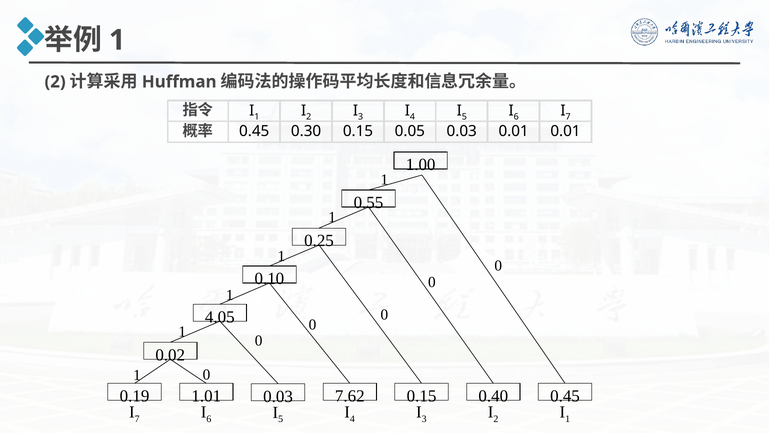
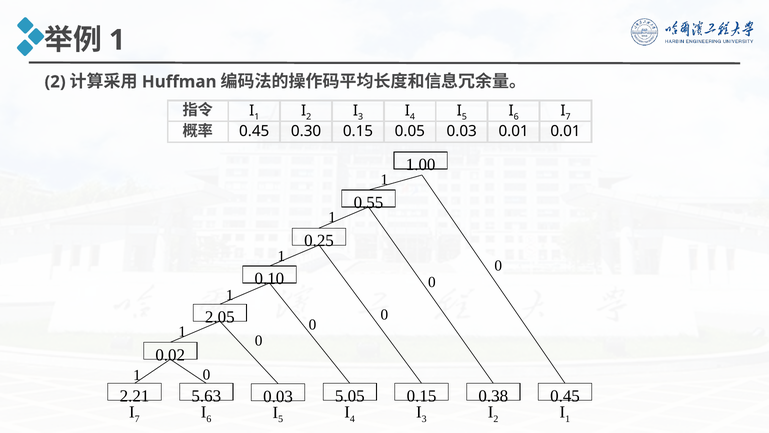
4.05: 4.05 -> 2.05
0.19: 0.19 -> 2.21
1.01: 1.01 -> 5.63
7.62: 7.62 -> 5.05
0.40: 0.40 -> 0.38
